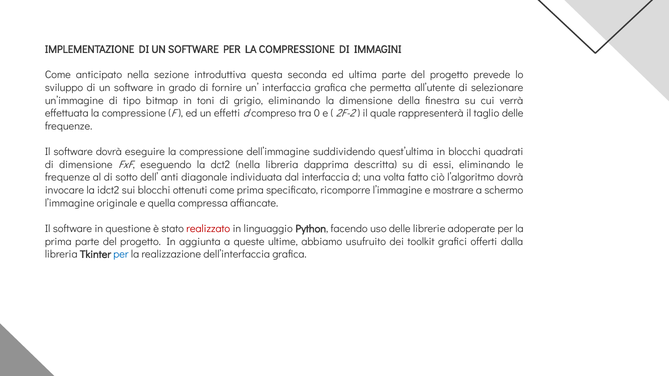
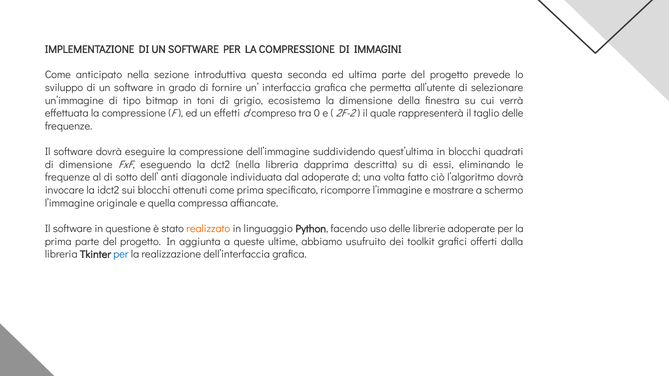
grigio eliminando: eliminando -> ecosistema
dal interfaccia: interfaccia -> adoperate
realizzato colour: red -> orange
